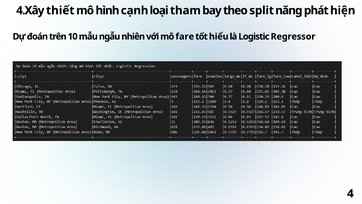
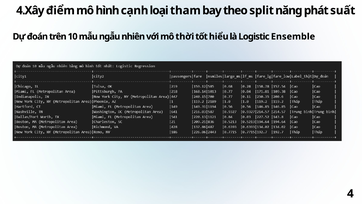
thiết: thiết -> điểm
hiện: hiện -> suất
fare: fare -> thời
Regressor: Regressor -> Ensemble
